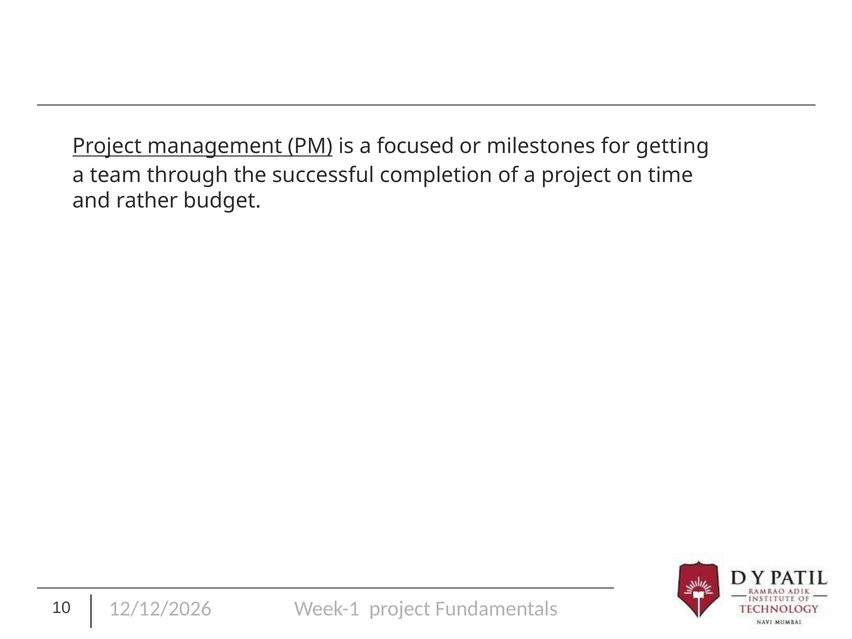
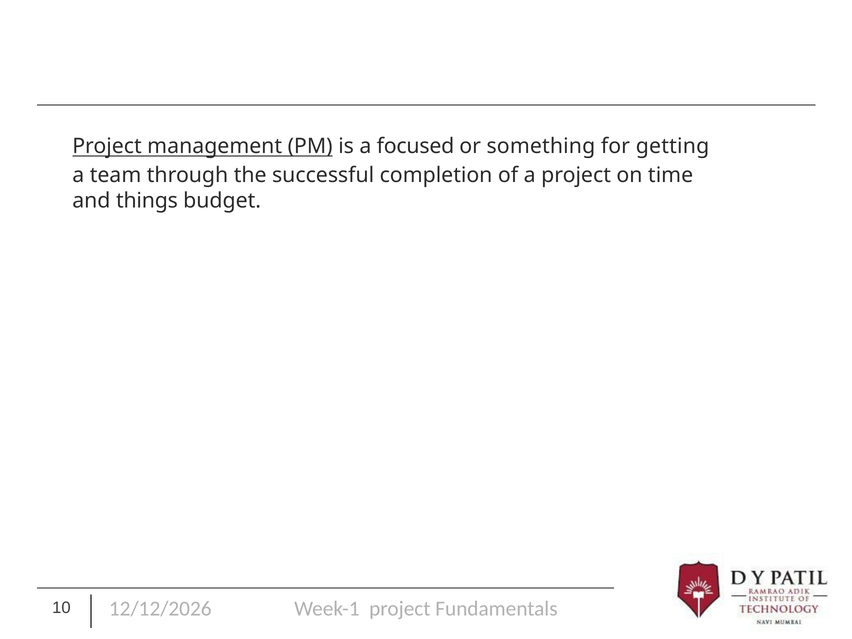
milestones: milestones -> something
rather: rather -> things
